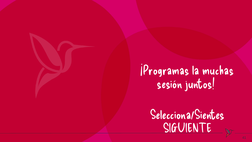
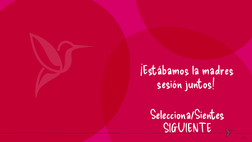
¡Programas: ¡Programas -> ¡Estábamos
muchas: muchas -> madres
